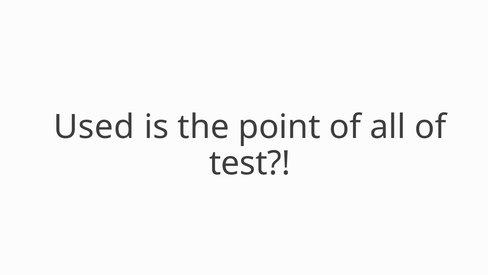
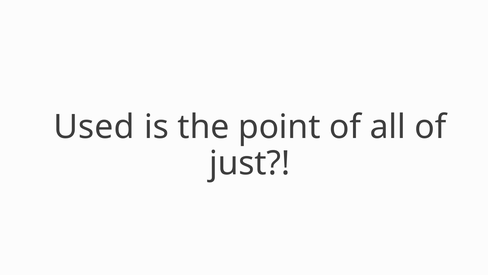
test: test -> just
